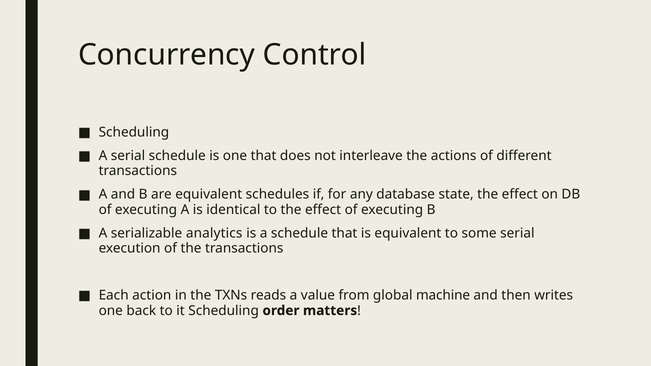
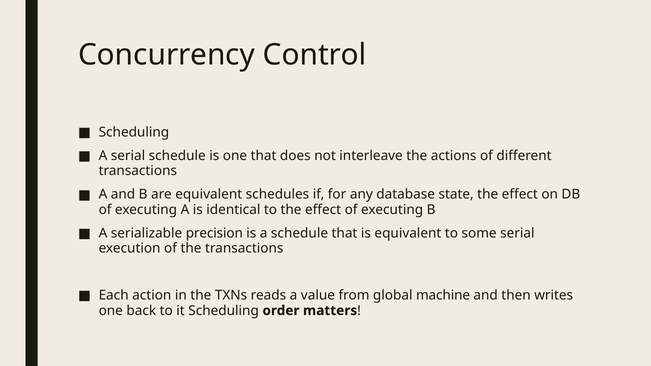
analytics: analytics -> precision
